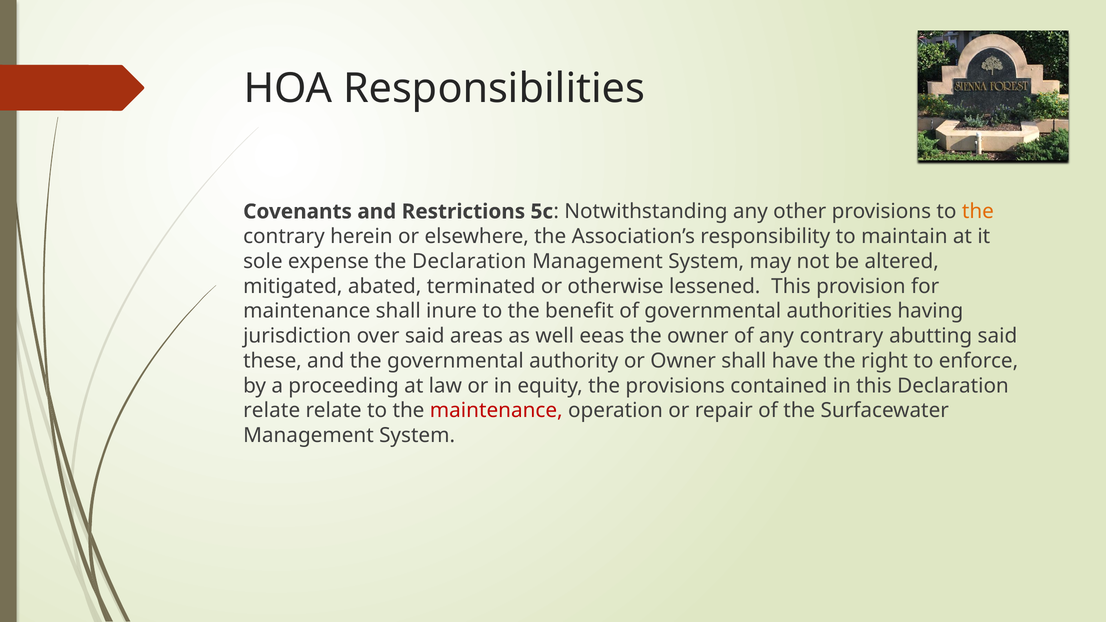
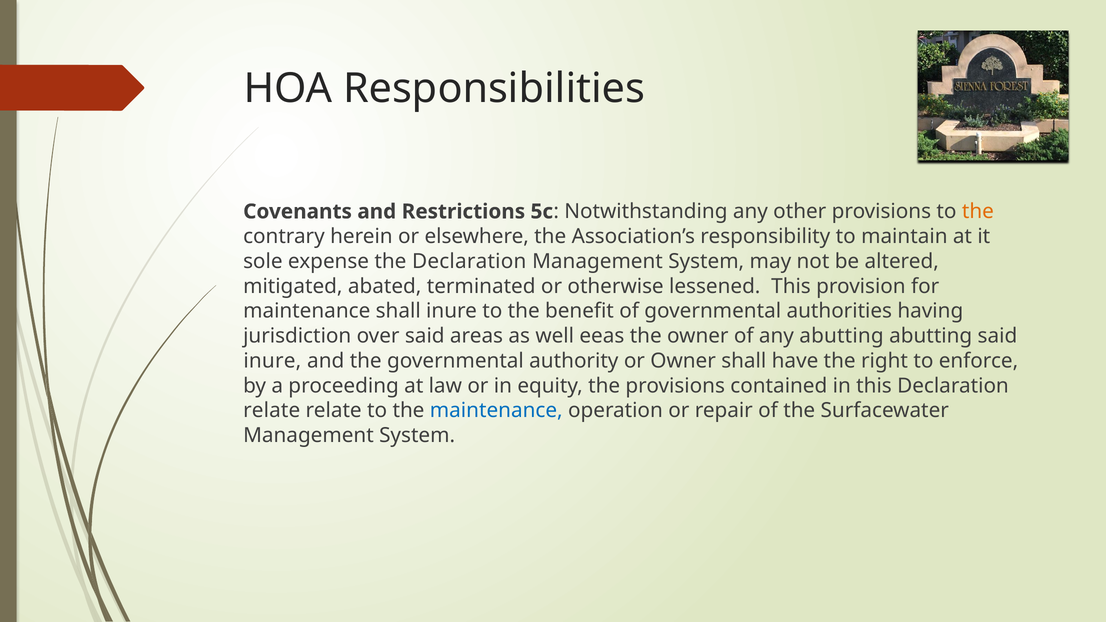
any contrary: contrary -> abutting
these at (272, 361): these -> inure
maintenance at (496, 411) colour: red -> blue
